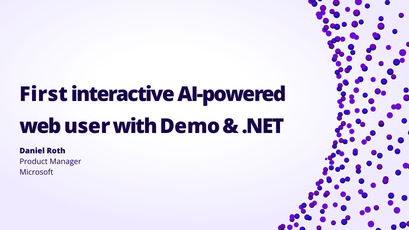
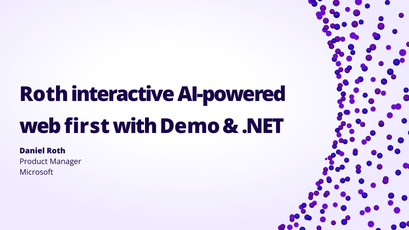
First at (44, 94): First -> Roth
user: user -> first
